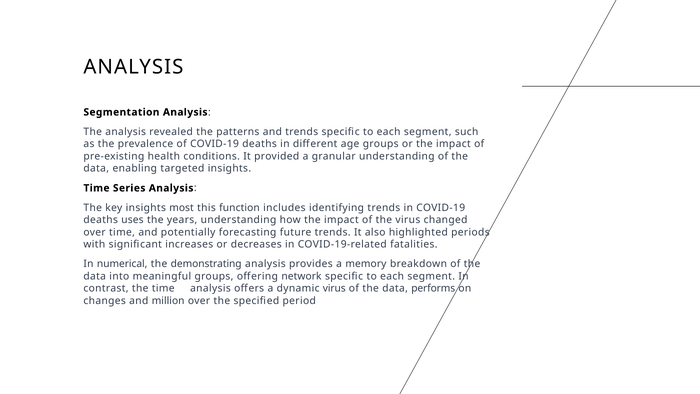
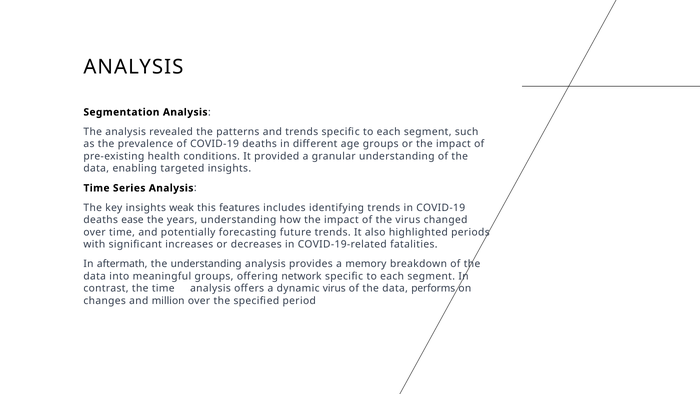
most: most -> weak
function: function -> features
uses: uses -> ease
numerical: numerical -> aftermath
the demonstrating: demonstrating -> understanding
